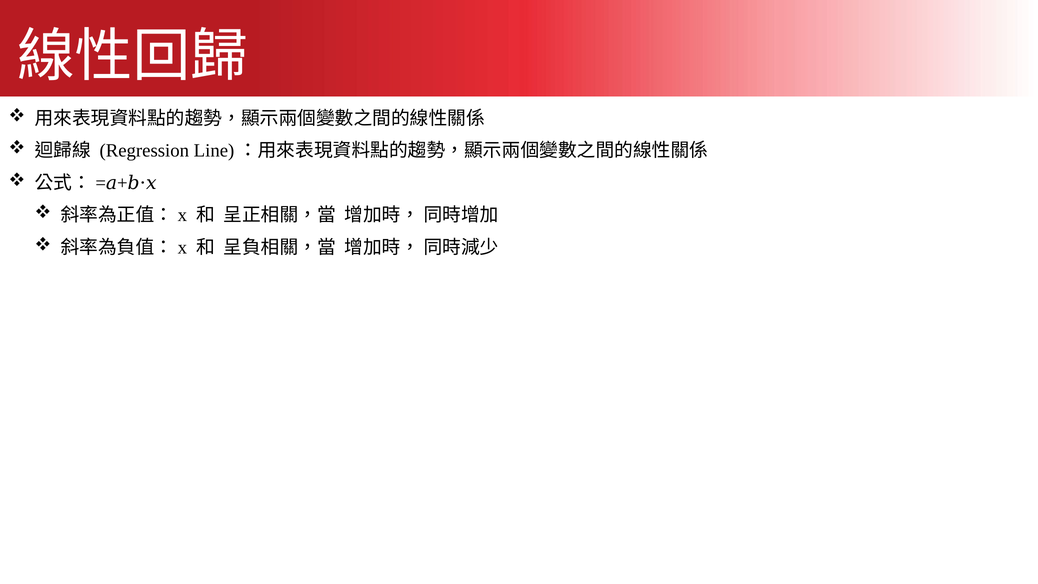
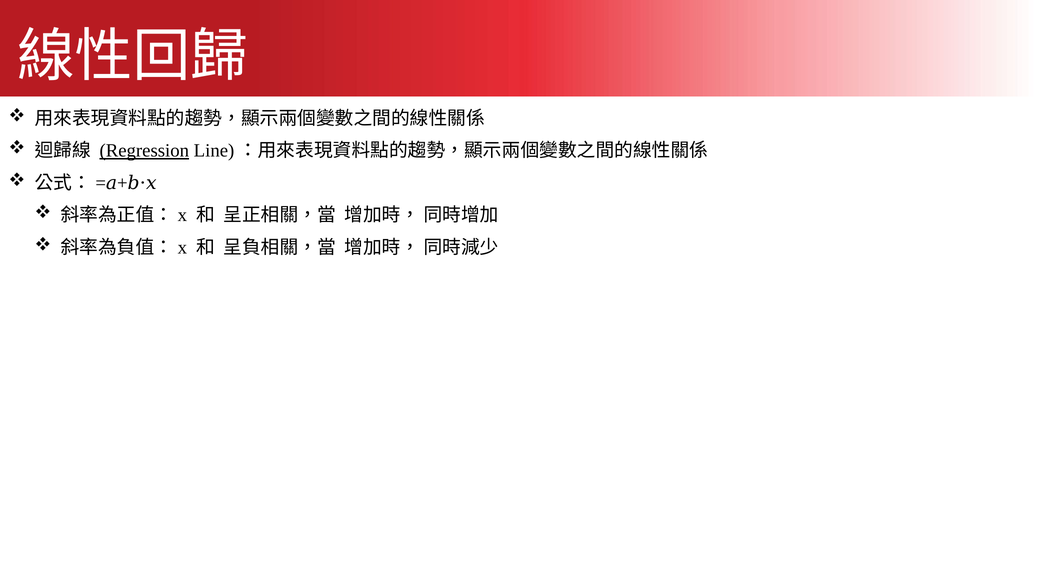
Regression underline: none -> present
